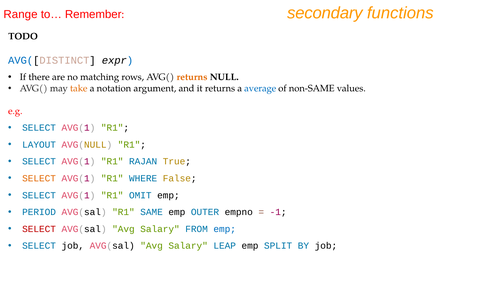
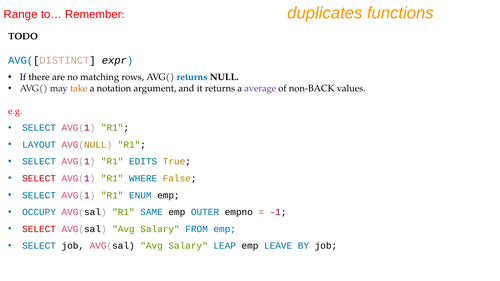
secondary: secondary -> duplicates
returns at (192, 77) colour: orange -> blue
average colour: blue -> purple
non-SAME: non-SAME -> non-BACK
RAJAN: RAJAN -> EDITS
SELECT at (39, 179) colour: orange -> red
OMIT: OMIT -> ENUM
PERIOD: PERIOD -> OCCUPY
SPLIT: SPLIT -> LEAVE
